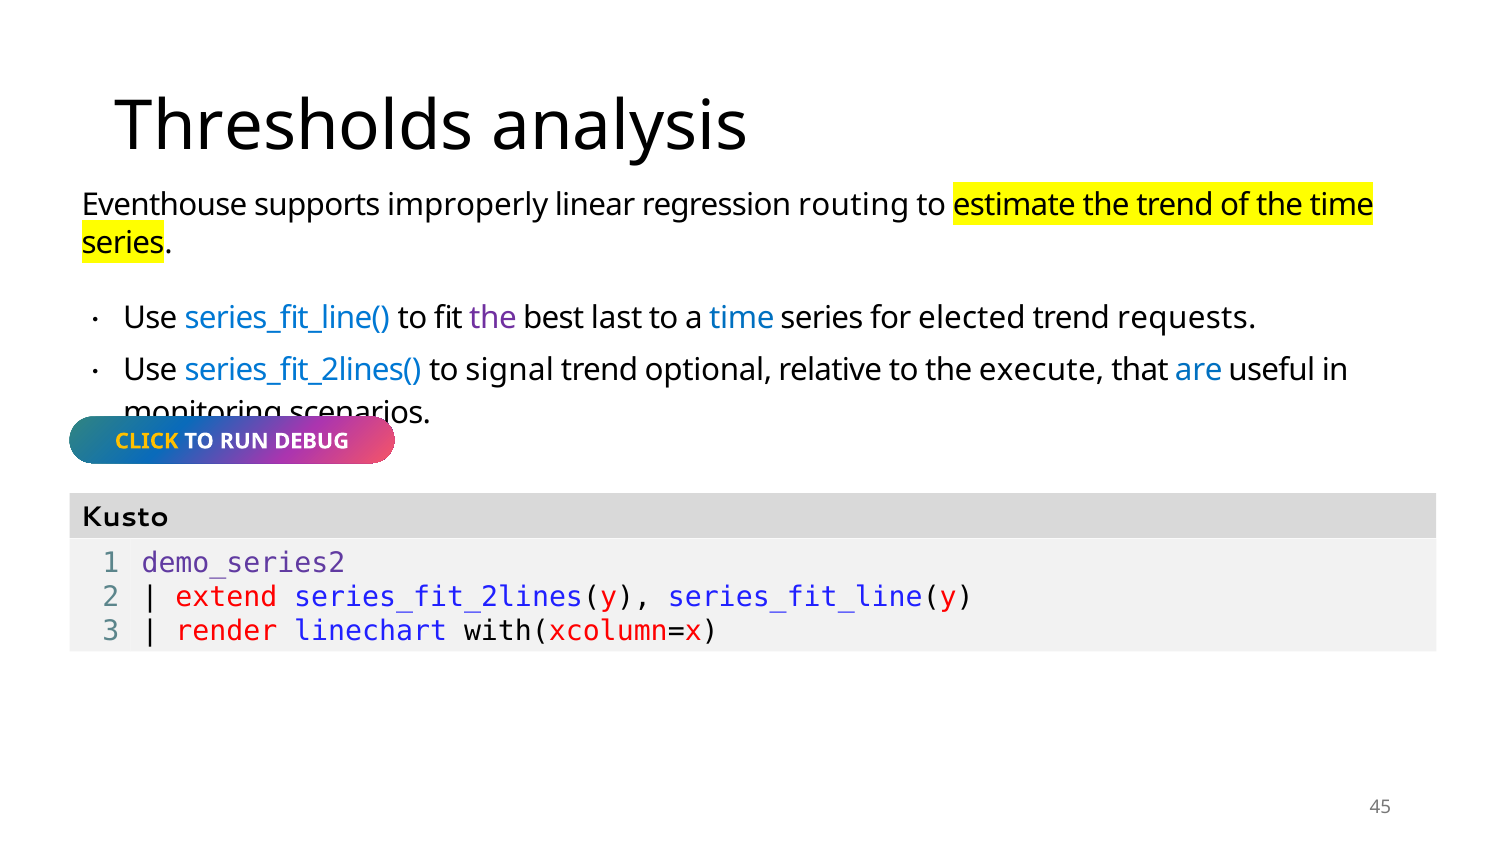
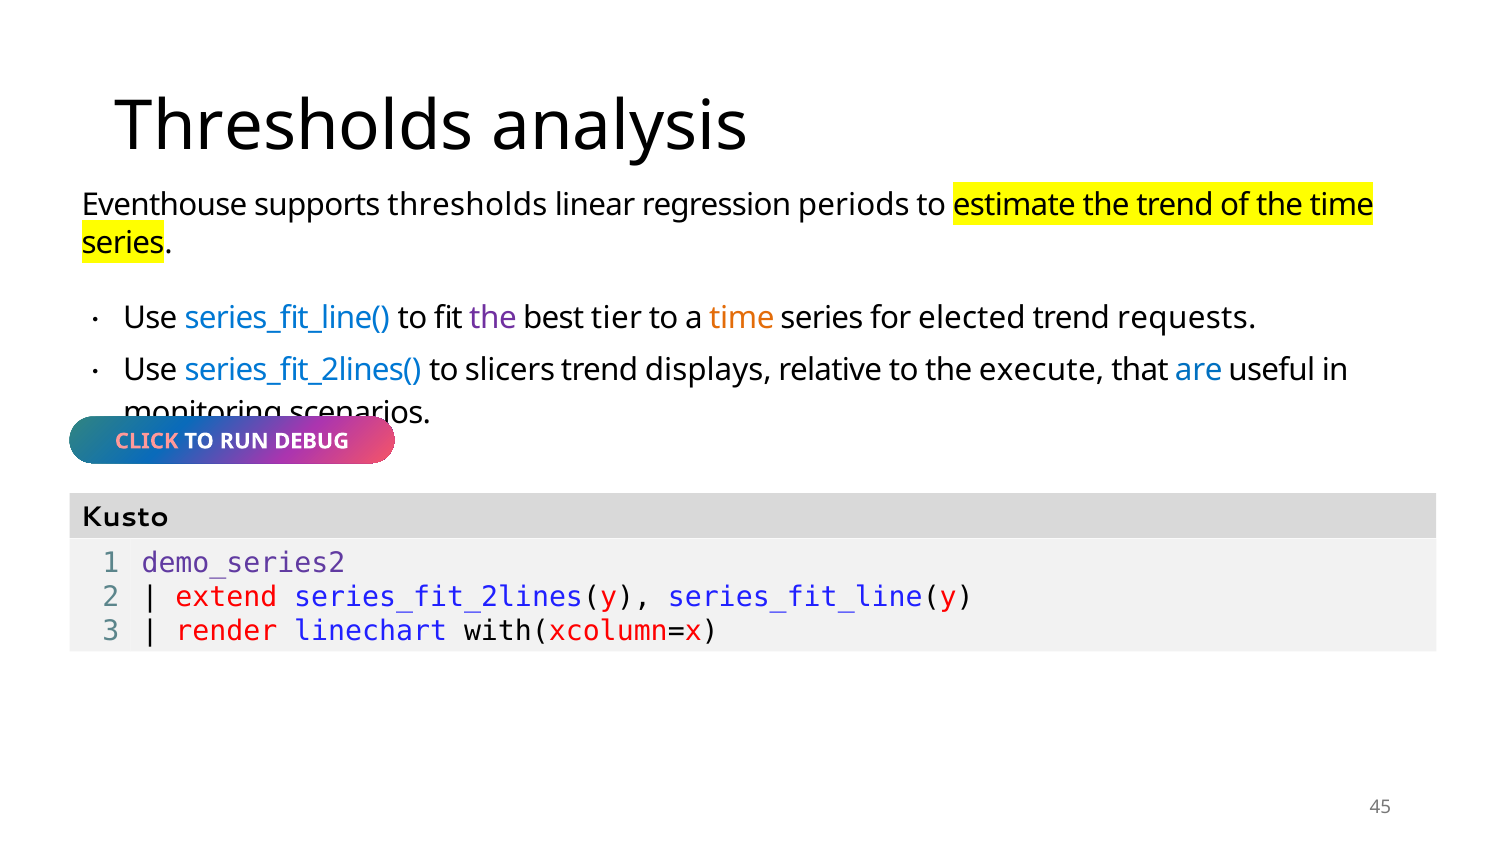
supports improperly: improperly -> thresholds
routing: routing -> periods
last: last -> tier
time at (742, 318) colour: blue -> orange
signal: signal -> slicers
optional: optional -> displays
CLICK colour: yellow -> pink
